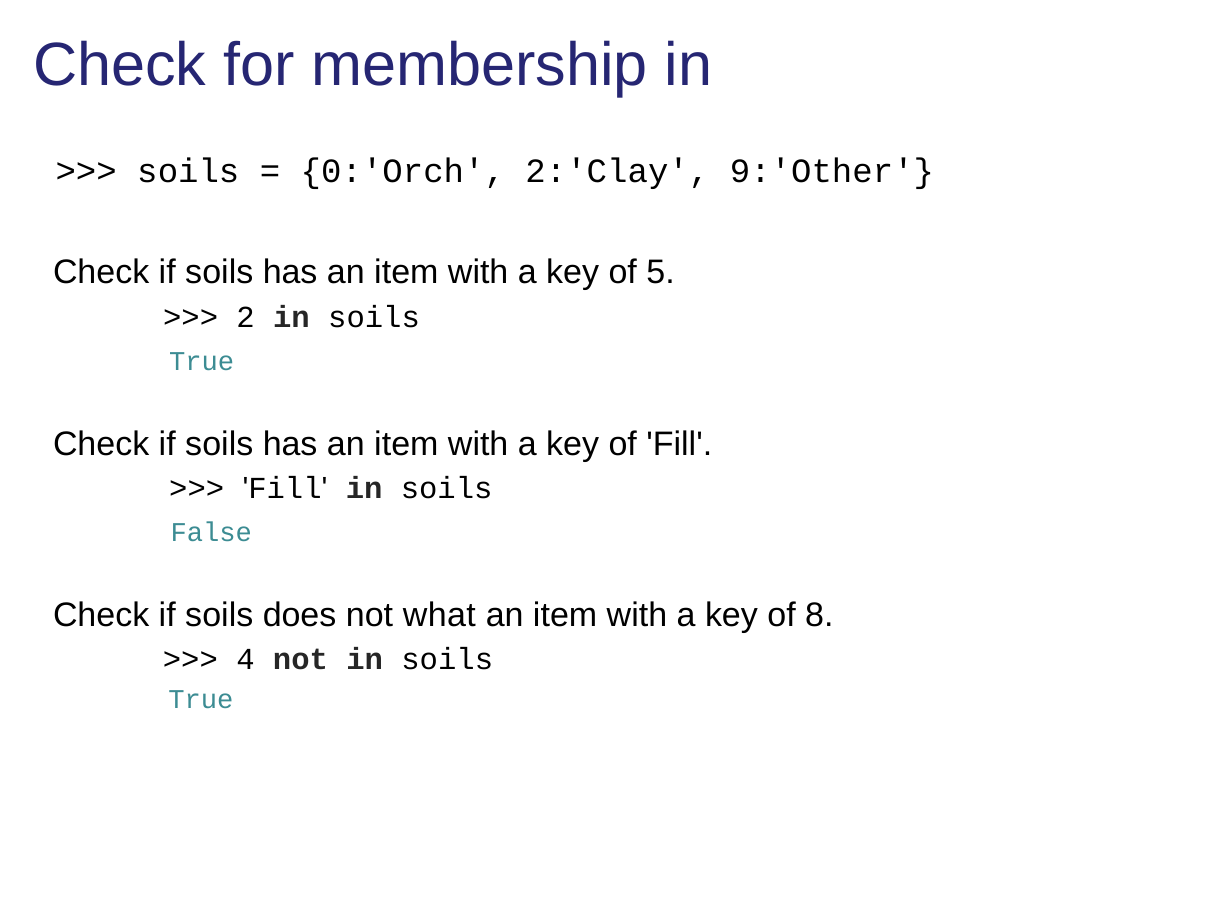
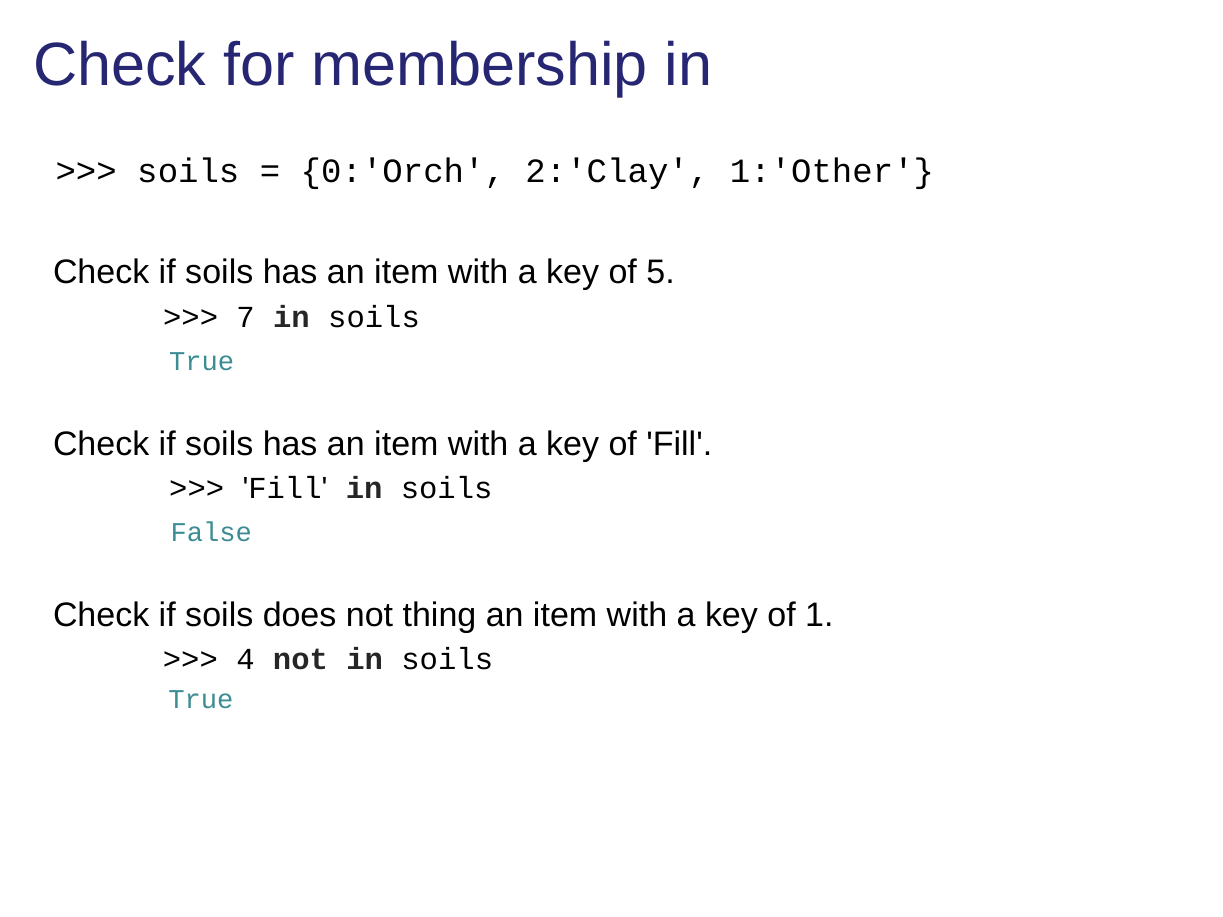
9:'Other: 9:'Other -> 1:'Other
2: 2 -> 7
what: what -> thing
8: 8 -> 1
